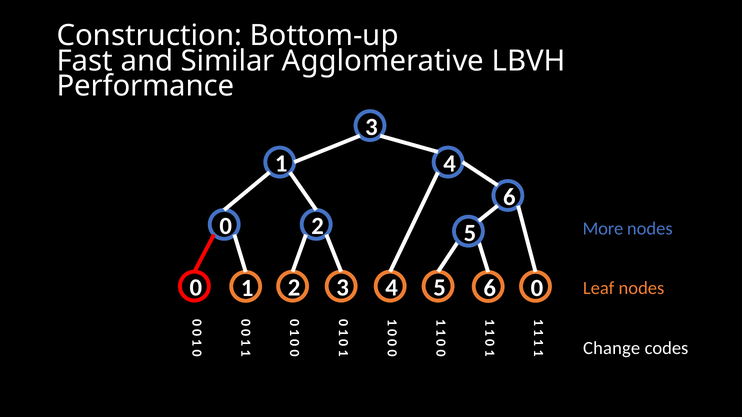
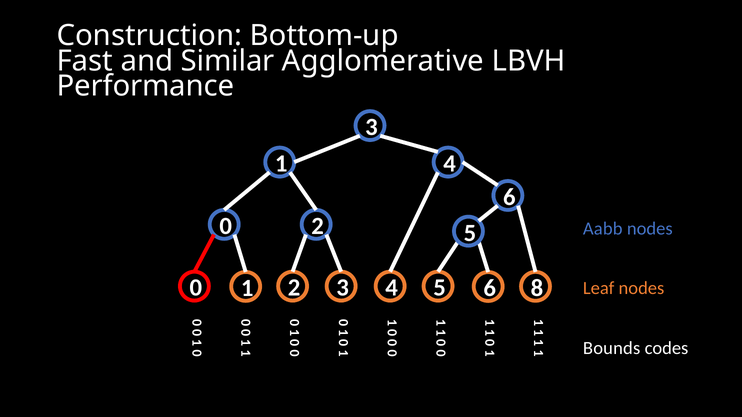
More: More -> Aabb
6 0: 0 -> 8
Change: Change -> Bounds
